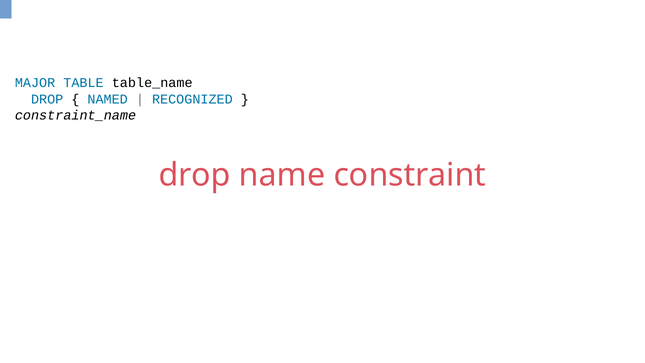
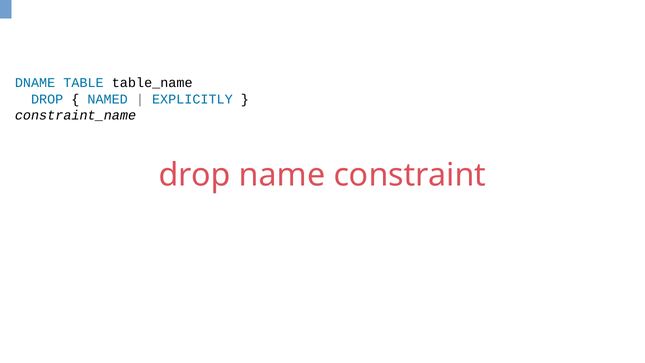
MAJOR: MAJOR -> DNAME
RECOGNIZED: RECOGNIZED -> EXPLICITLY
